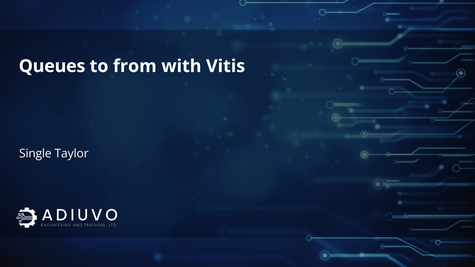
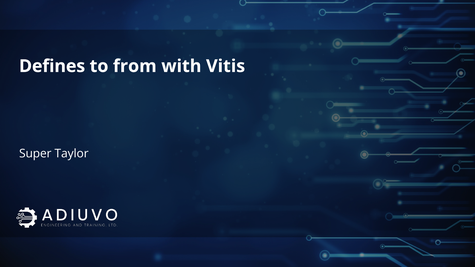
Queues: Queues -> Defines
Single: Single -> Super
